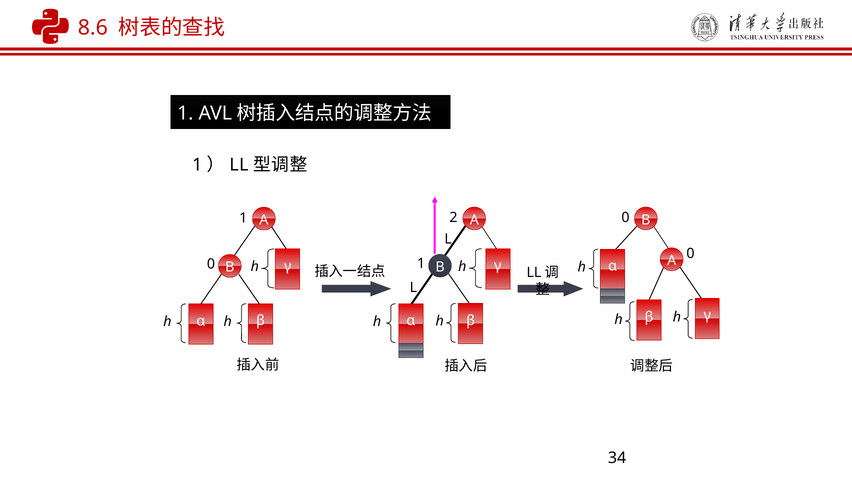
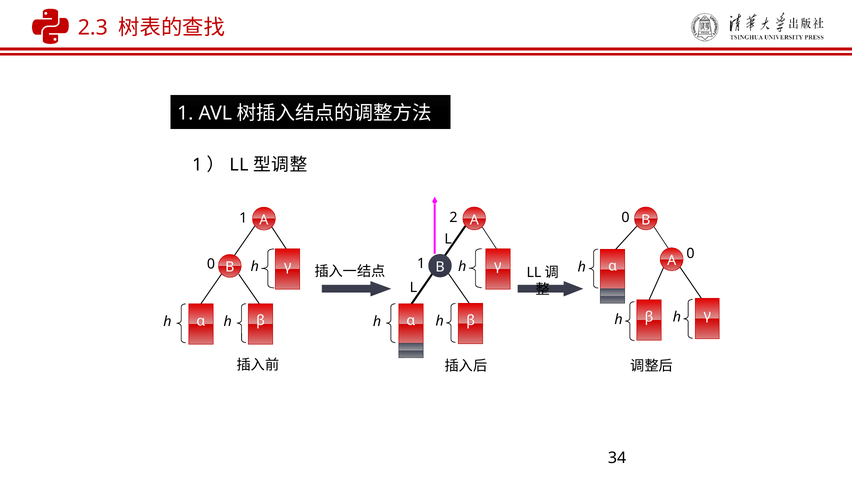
8.6: 8.6 -> 2.3
